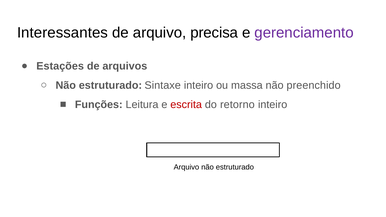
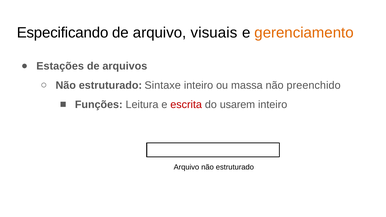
Interessantes: Interessantes -> Especificando
precisa: precisa -> visuais
gerenciamento colour: purple -> orange
retorno: retorno -> usarem
